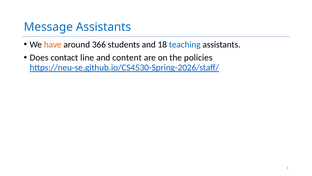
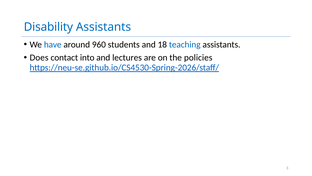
Message: Message -> Disability
have colour: orange -> blue
366: 366 -> 960
line: line -> into
content: content -> lectures
